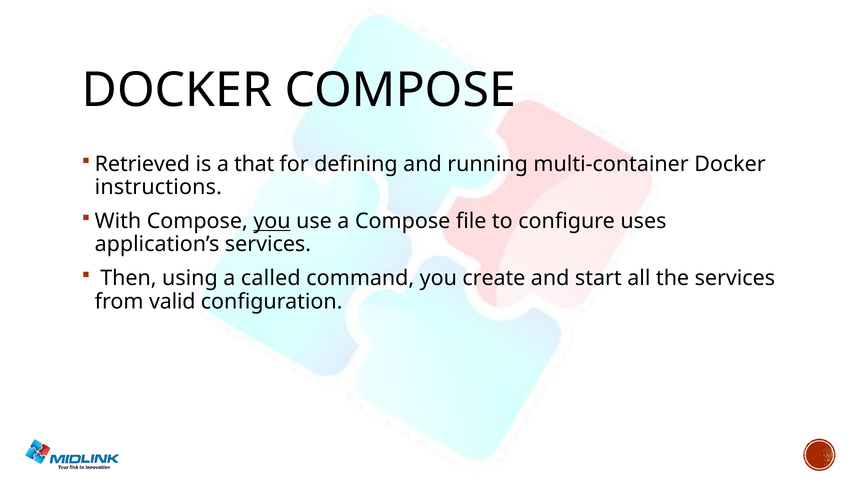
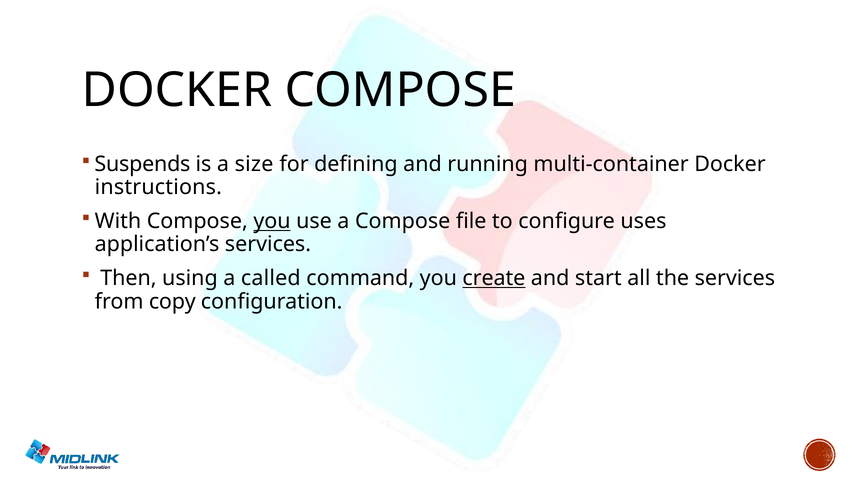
Retrieved: Retrieved -> Suspends
that: that -> size
create underline: none -> present
valid: valid -> copy
